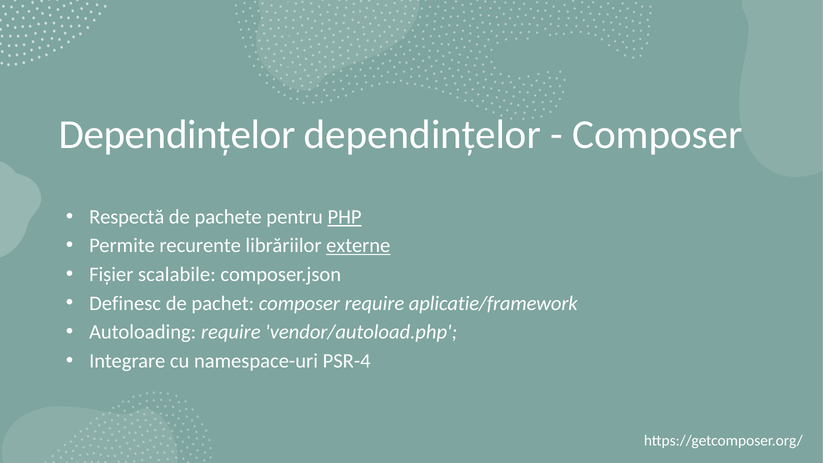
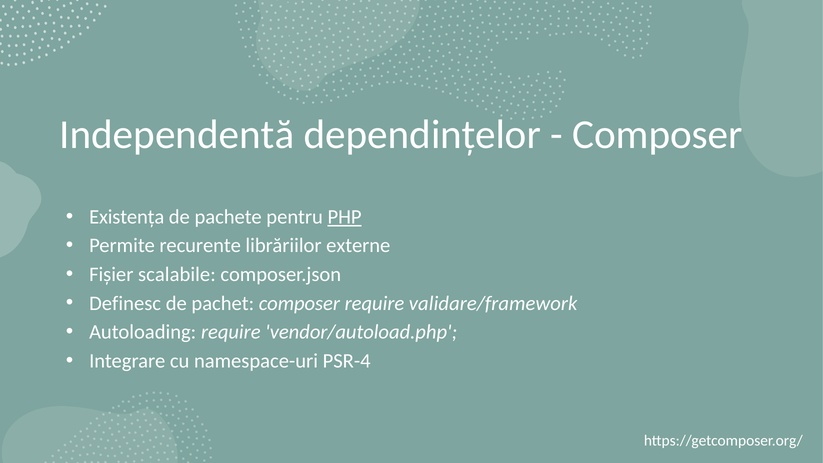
Dependințelor at (177, 135): Dependințelor -> Independentă
Respectă: Respectă -> Existența
externe underline: present -> none
aplicatie/framework: aplicatie/framework -> validare/framework
